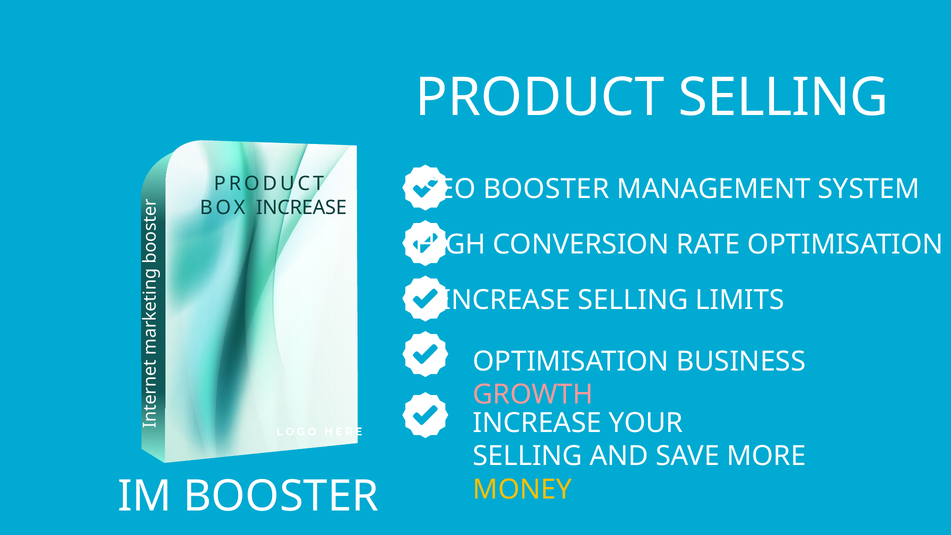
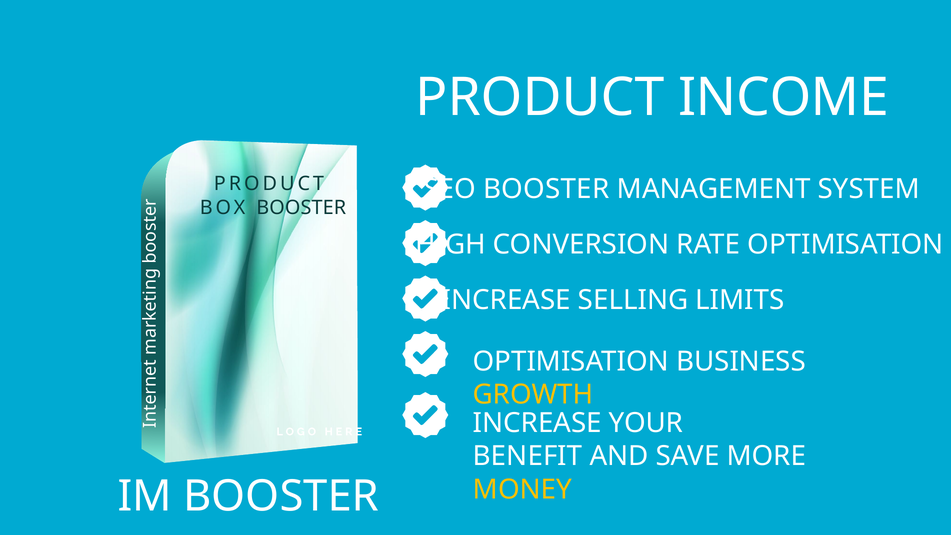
PRODUCT SELLING: SELLING -> INCOME
BOX INCREASE: INCREASE -> BOOSTER
GROWTH colour: pink -> yellow
SELLING at (528, 456): SELLING -> BENEFIT
